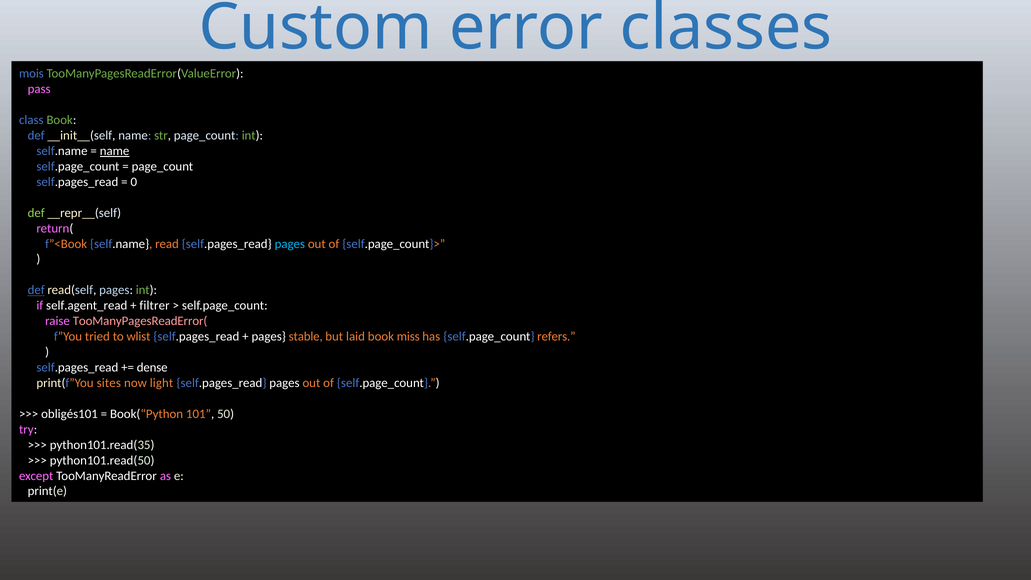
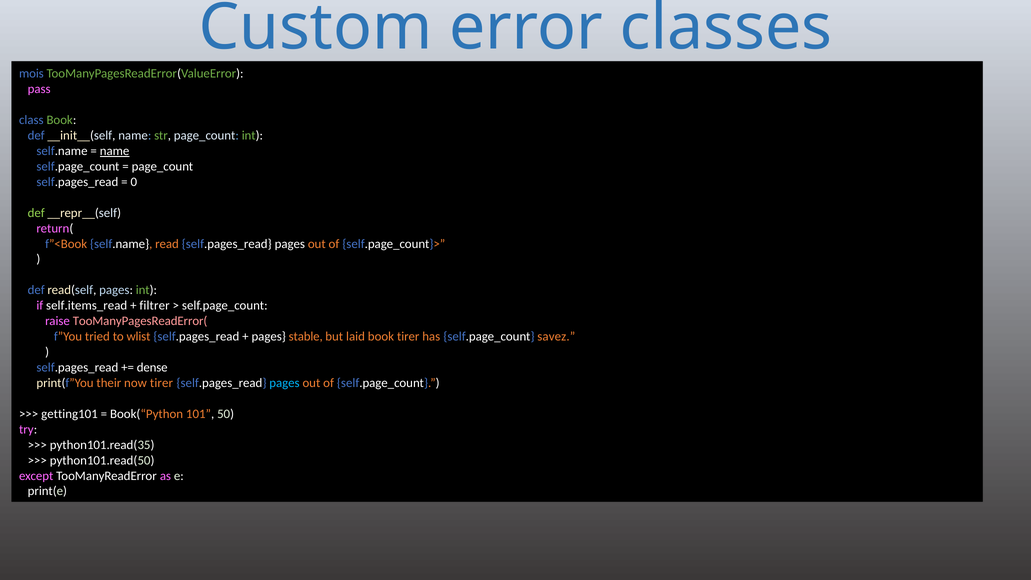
pages at (290, 244) colour: light blue -> white
def at (36, 290) underline: present -> none
self.agent_read: self.agent_read -> self.items_read
book miss: miss -> tirer
refers: refers -> savez
sites: sites -> their
now light: light -> tirer
pages at (284, 383) colour: white -> light blue
obligés101: obligés101 -> getting101
